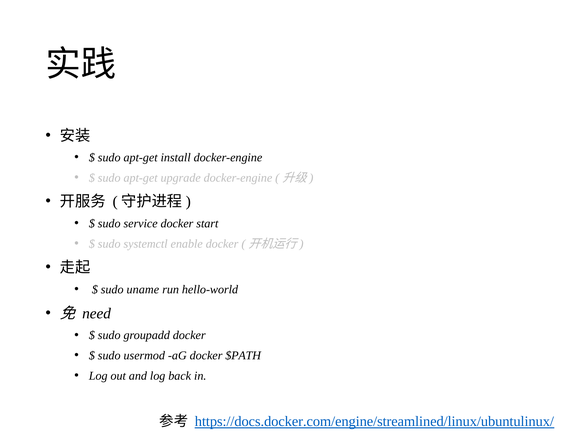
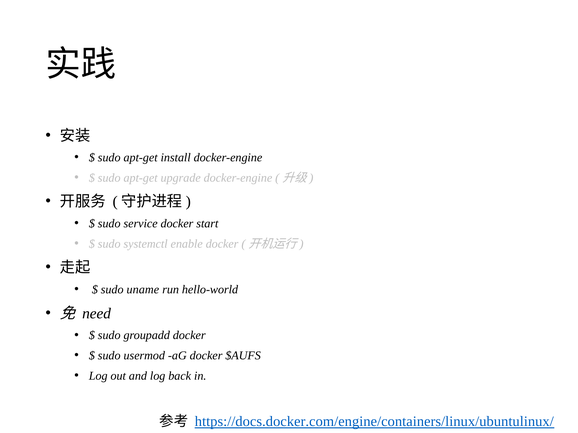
$PATH: $PATH -> $AUFS
https://docs.docker.com/engine/streamlined/linux/ubuntulinux/: https://docs.docker.com/engine/streamlined/linux/ubuntulinux/ -> https://docs.docker.com/engine/containers/linux/ubuntulinux/
